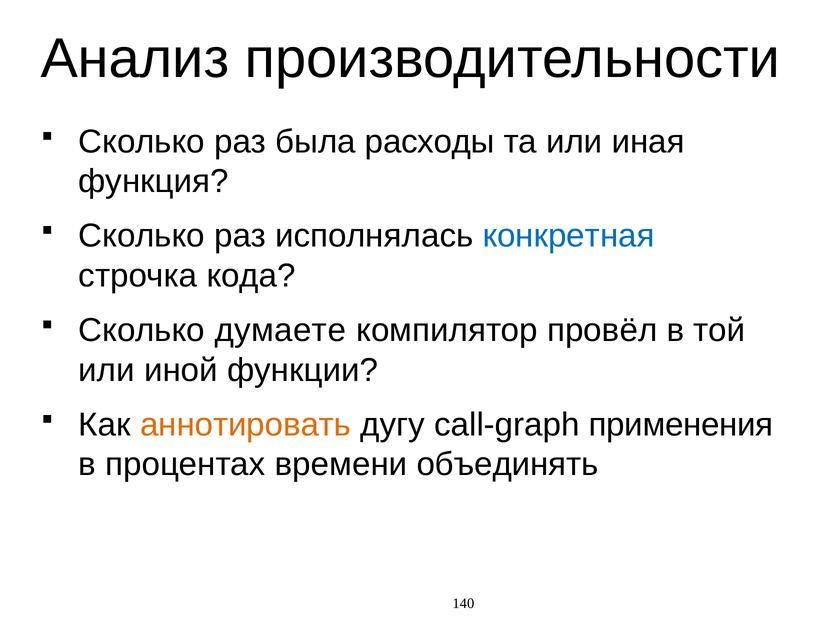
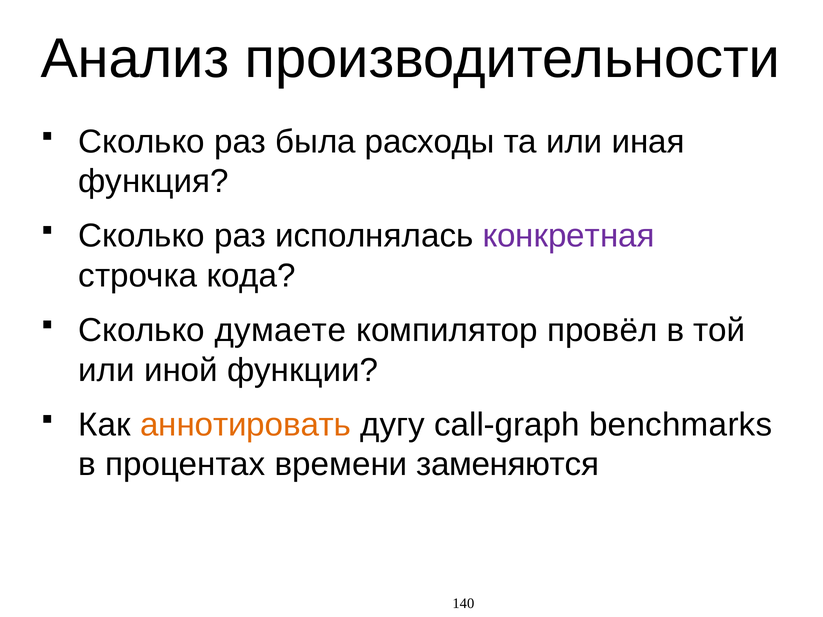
конкретная colour: blue -> purple
применения: применения -> benchmarks
объединять: объединять -> заменяются
